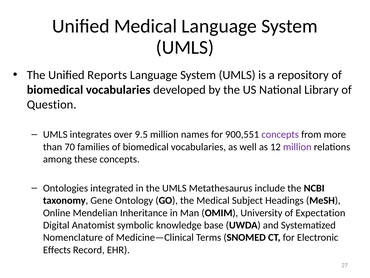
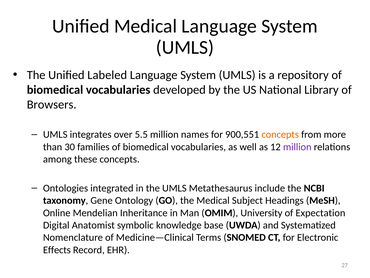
Reports: Reports -> Labeled
Question: Question -> Browsers
9.5: 9.5 -> 5.5
concepts at (280, 134) colour: purple -> orange
70: 70 -> 30
